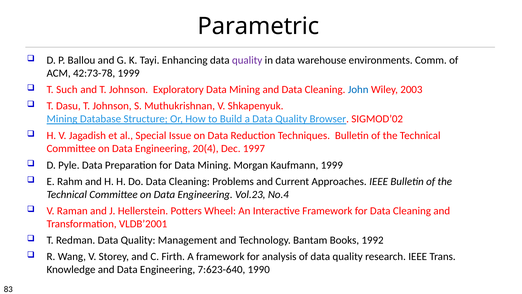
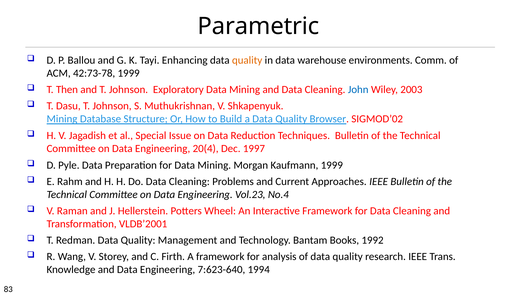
quality at (247, 60) colour: purple -> orange
Such: Such -> Then
1990: 1990 -> 1994
